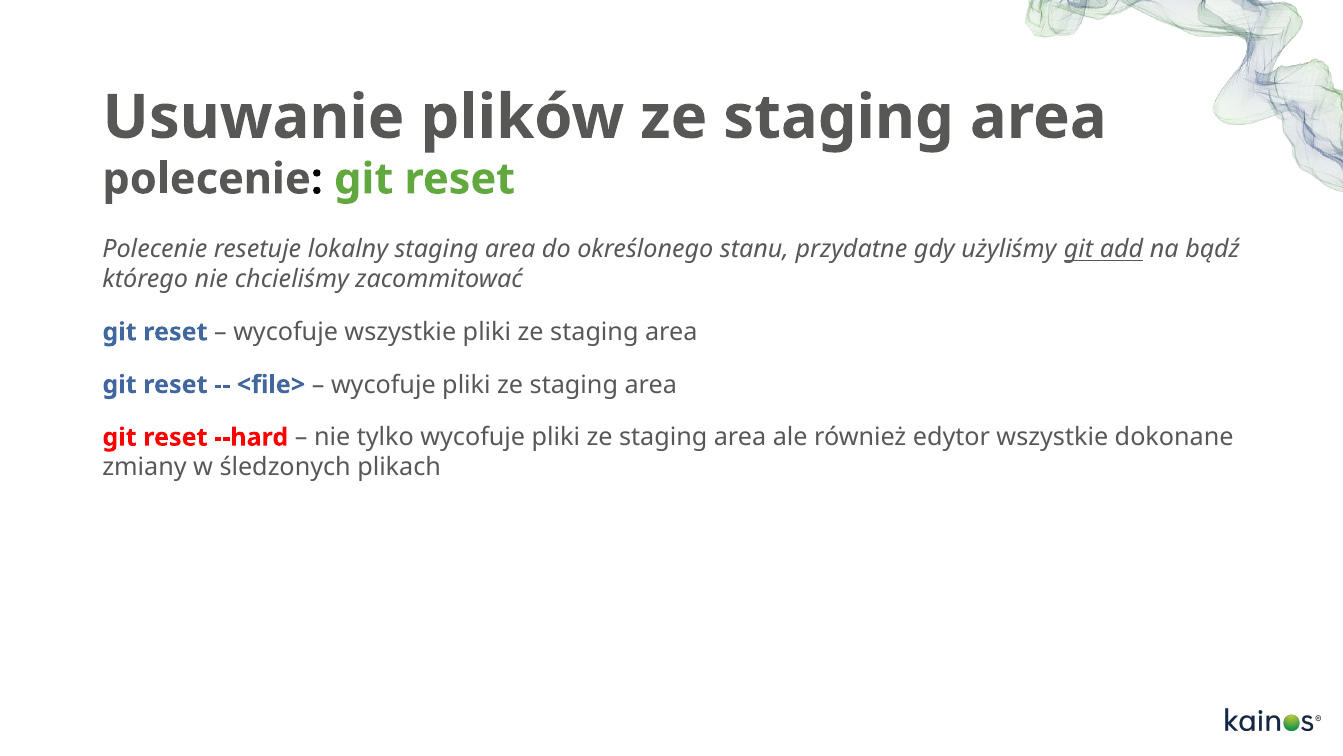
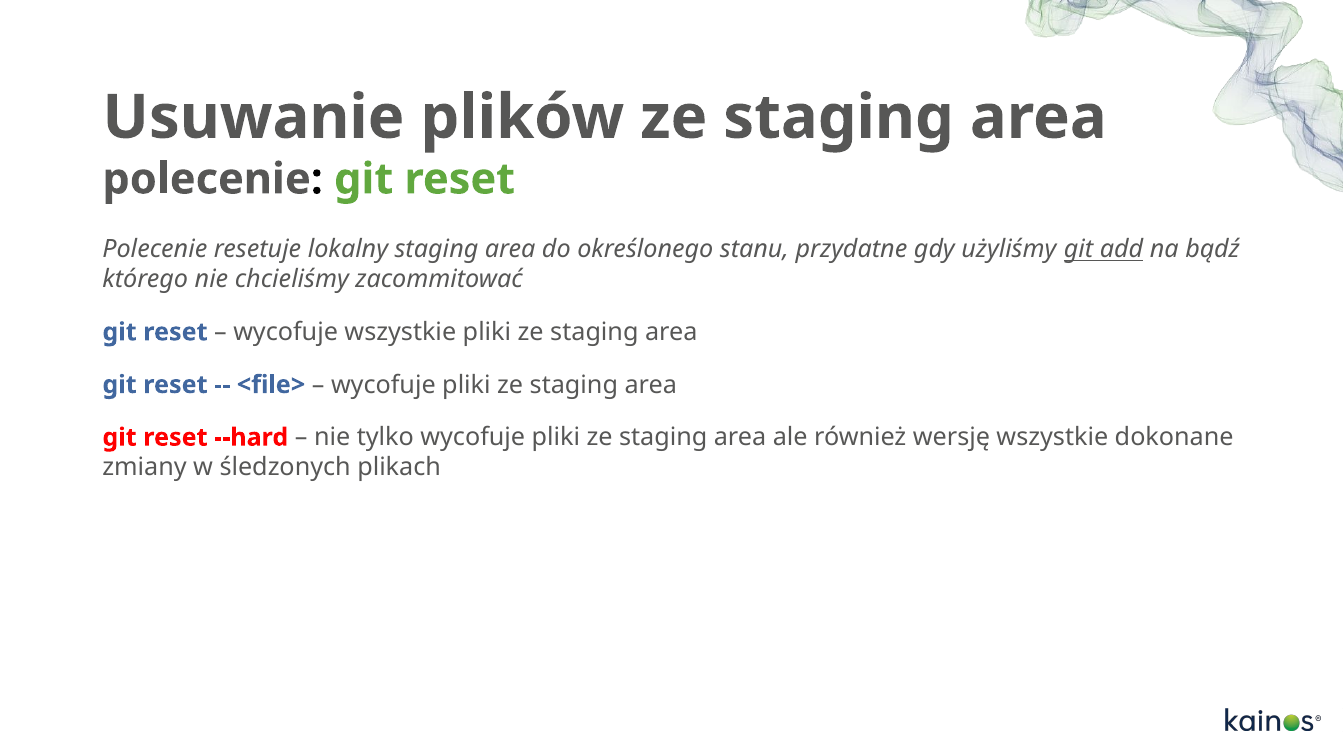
edytor: edytor -> wersję
